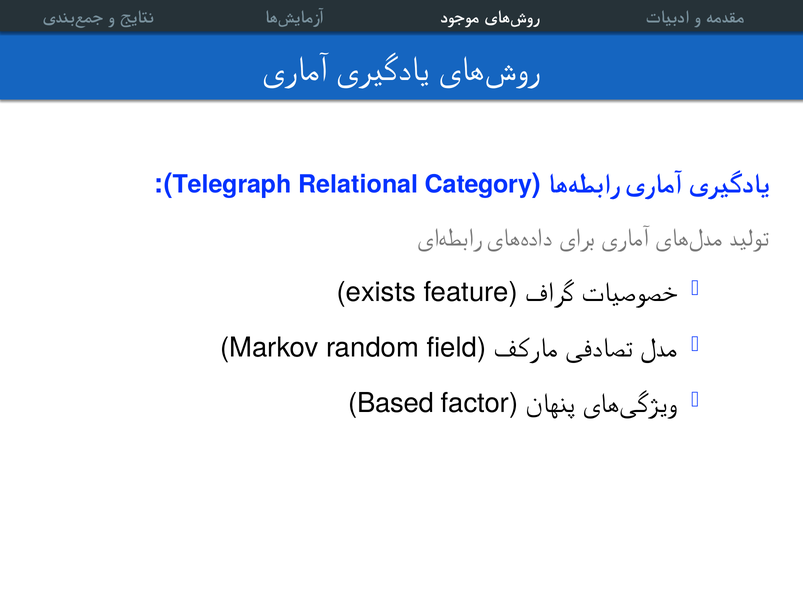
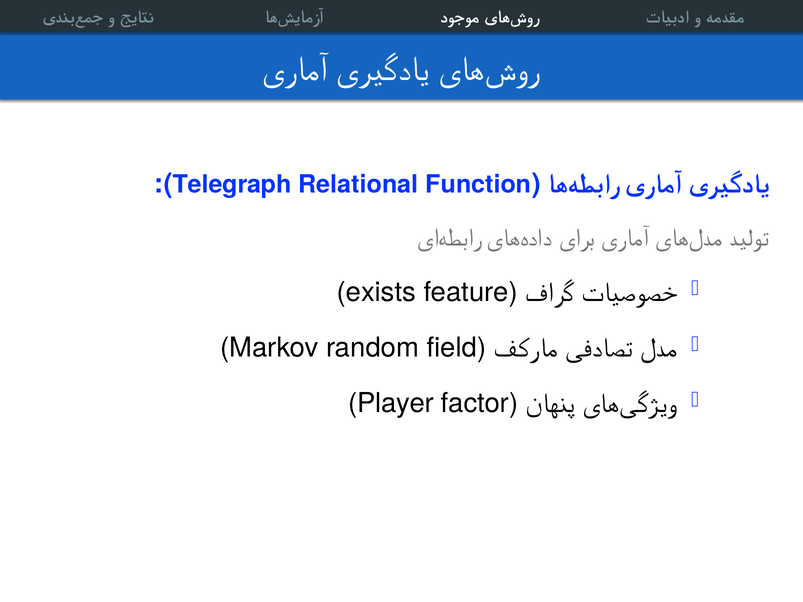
Category: Category -> Function
Based: Based -> Player
